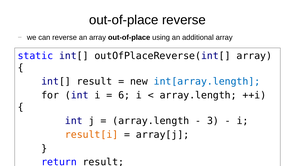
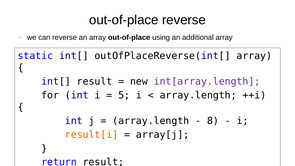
int[array.length colour: blue -> purple
6: 6 -> 5
3: 3 -> 8
